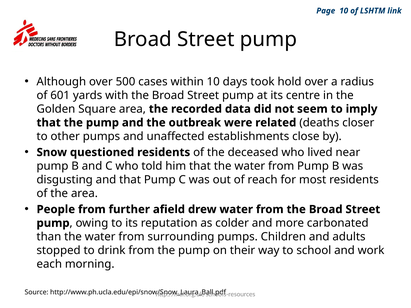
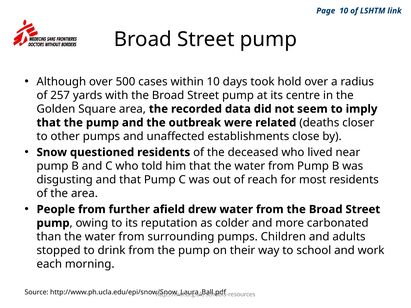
601: 601 -> 257
